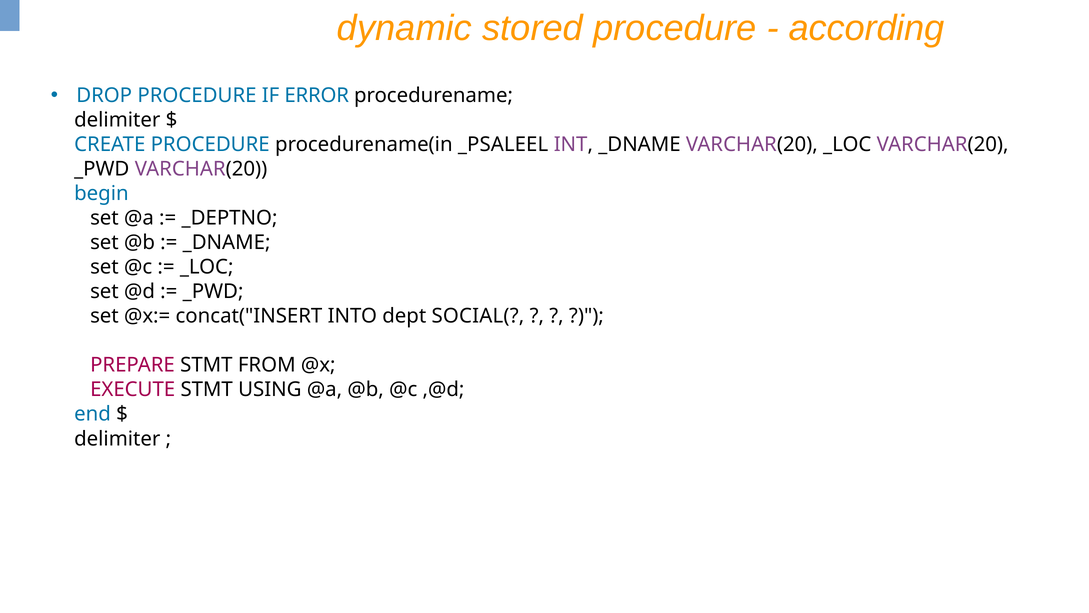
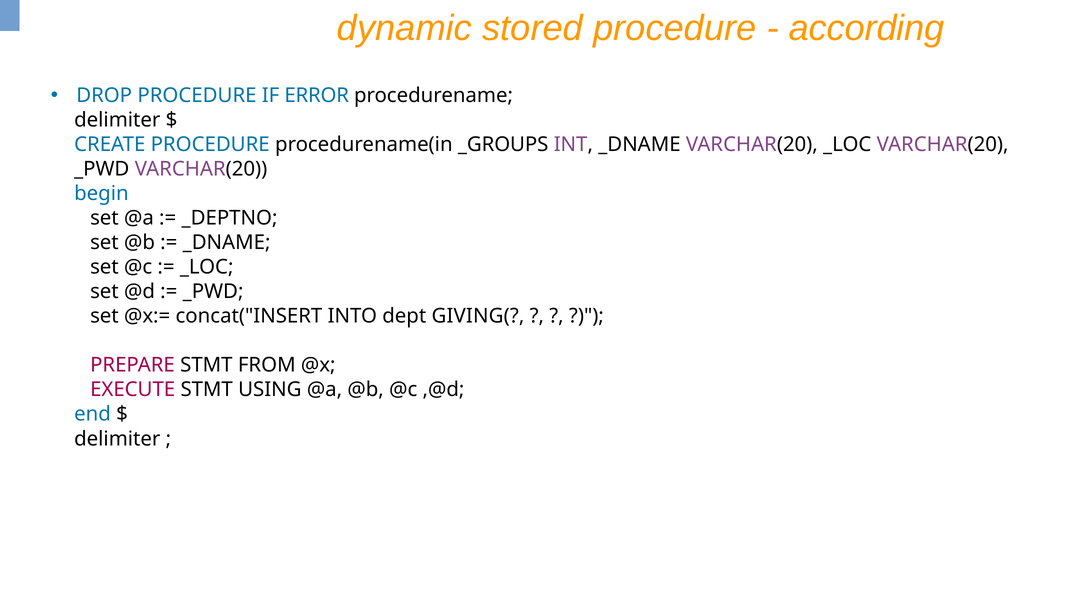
_PSALEEL: _PSALEEL -> _GROUPS
SOCIAL(: SOCIAL( -> GIVING(
